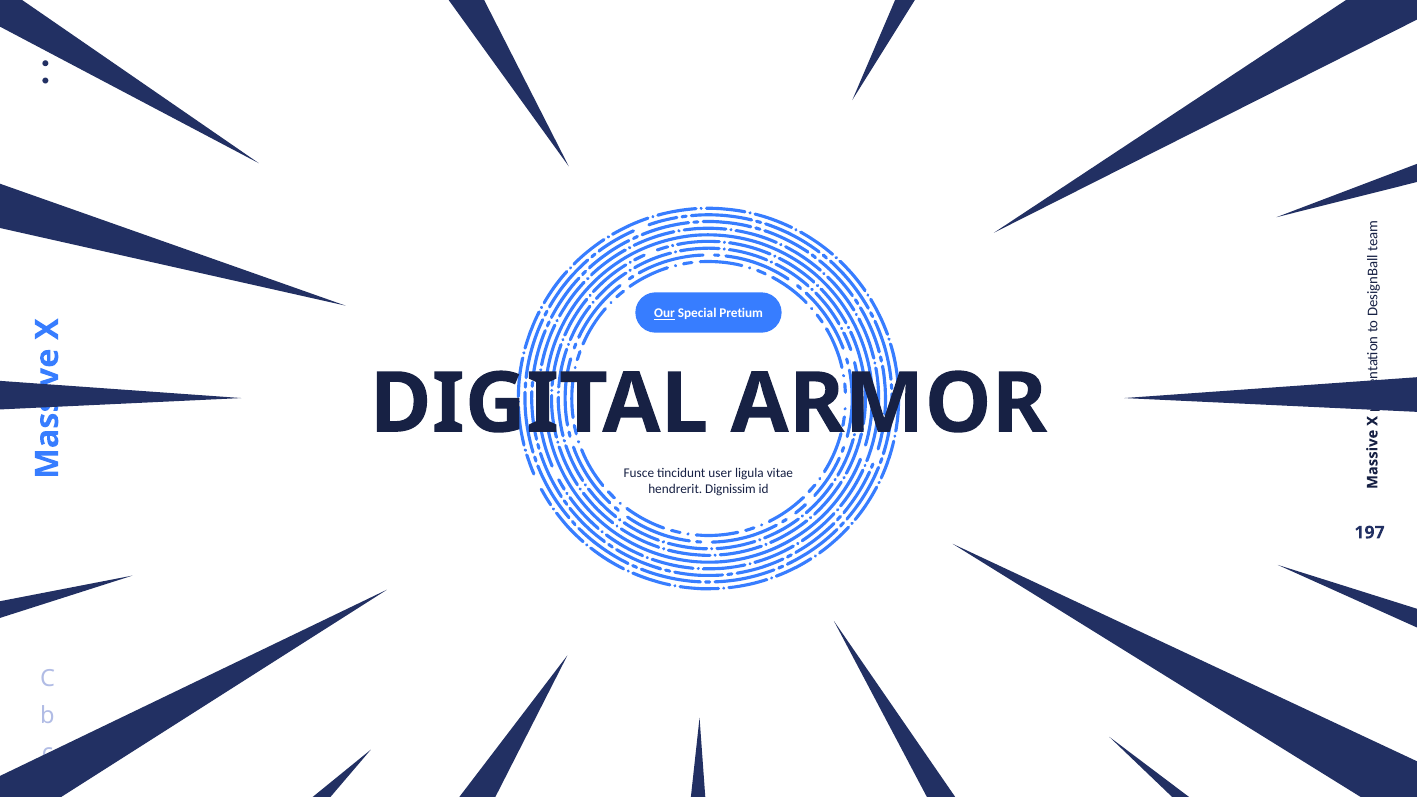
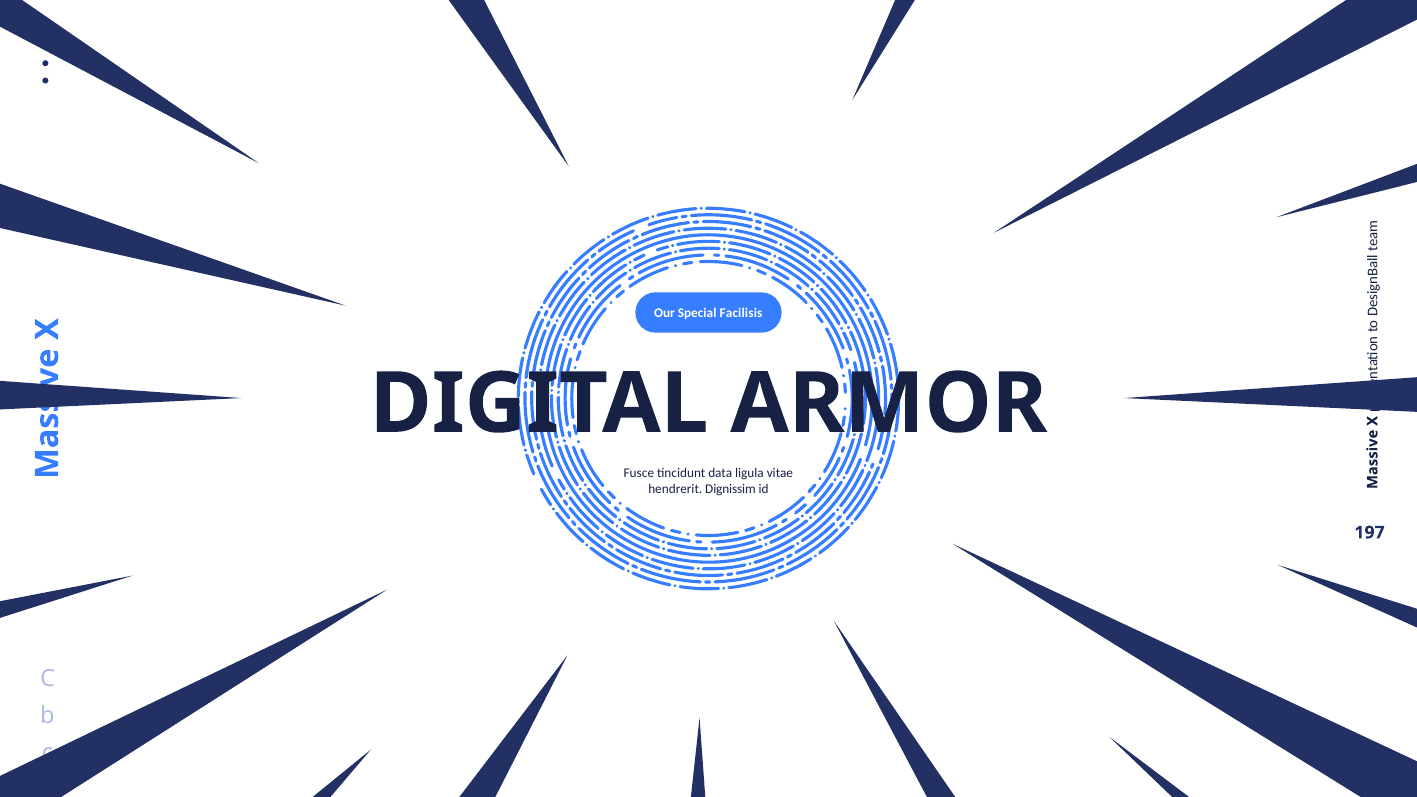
Our underline: present -> none
Pretium: Pretium -> Facilisis
user: user -> data
